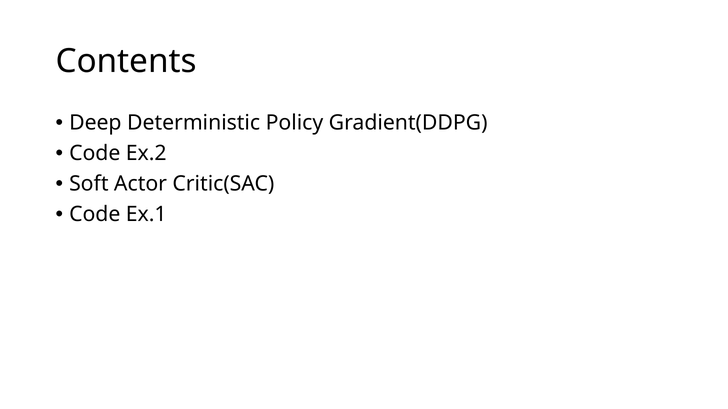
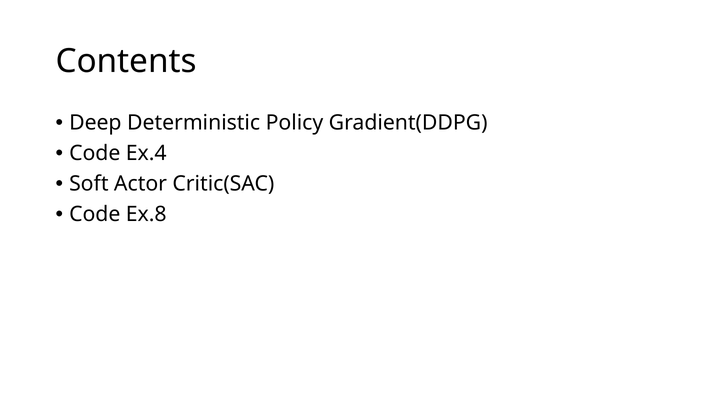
Ex.2: Ex.2 -> Ex.4
Ex.1: Ex.1 -> Ex.8
